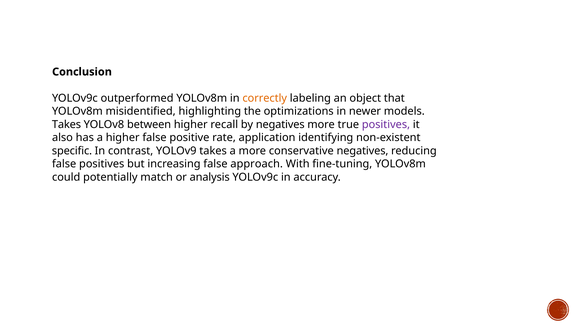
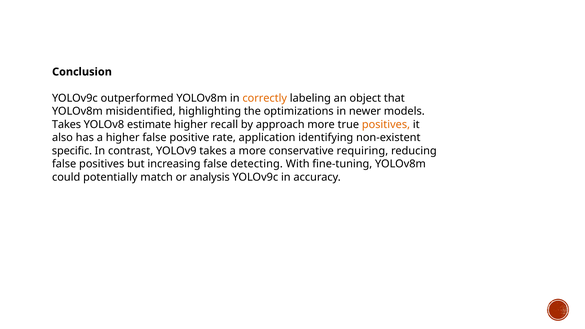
between: between -> estimate
by negatives: negatives -> approach
positives at (386, 125) colour: purple -> orange
conservative negatives: negatives -> requiring
approach: approach -> detecting
